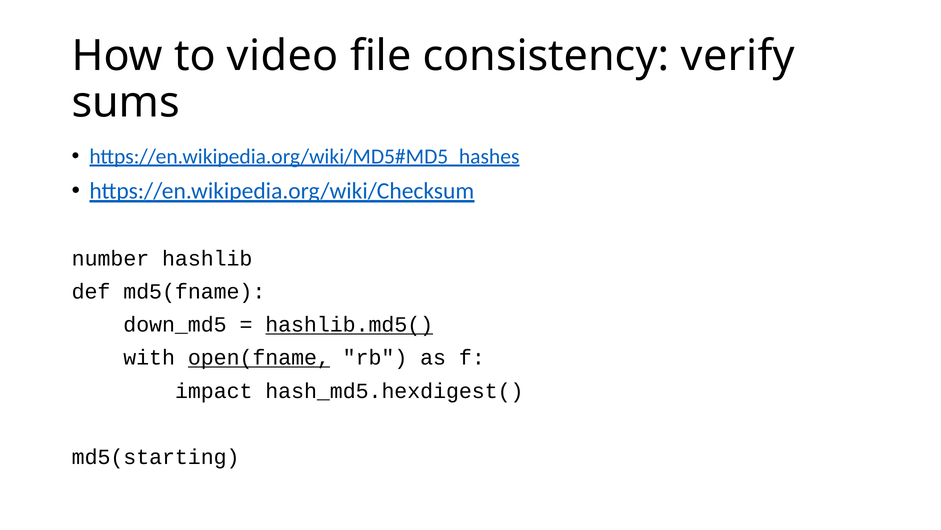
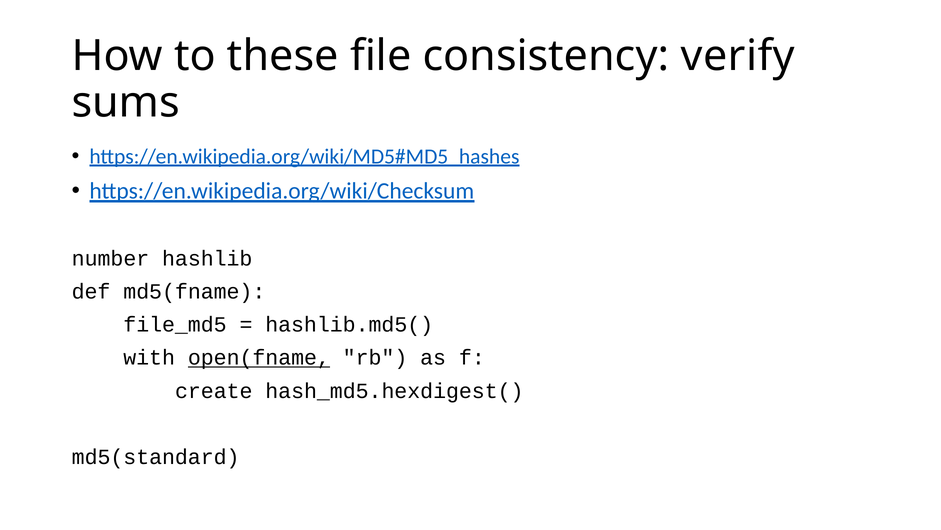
video: video -> these
down_md5: down_md5 -> file_md5
hashlib.md5( underline: present -> none
impact: impact -> create
md5(starting: md5(starting -> md5(standard
